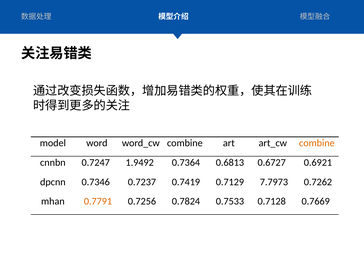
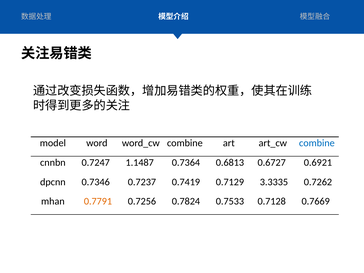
combine at (317, 143) colour: orange -> blue
1.9492: 1.9492 -> 1.1487
7.7973: 7.7973 -> 3.3335
